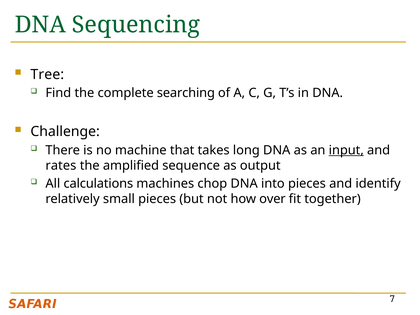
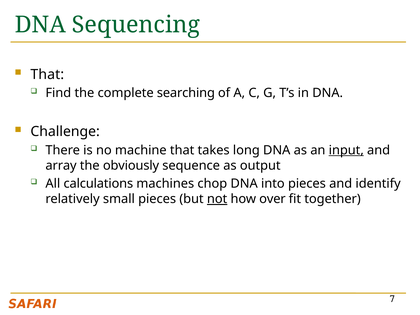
Tree at (47, 74): Tree -> That
rates: rates -> array
amplified: amplified -> obviously
not underline: none -> present
